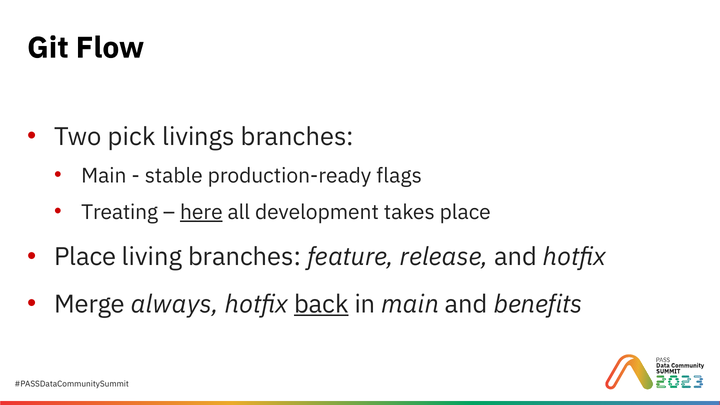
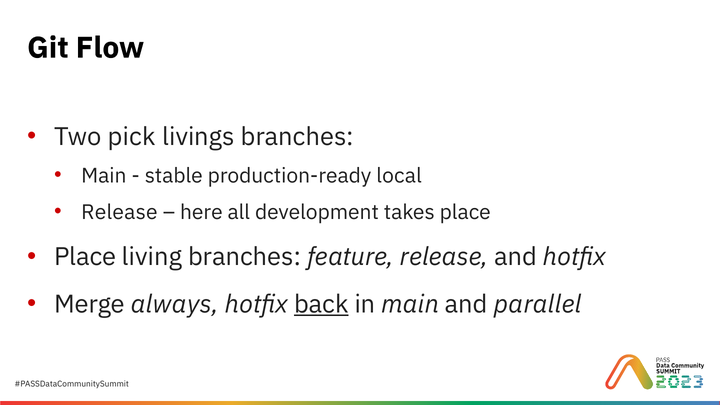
flags: flags -> local
Treating at (120, 212): Treating -> Release
here underline: present -> none
benefits: benefits -> parallel
